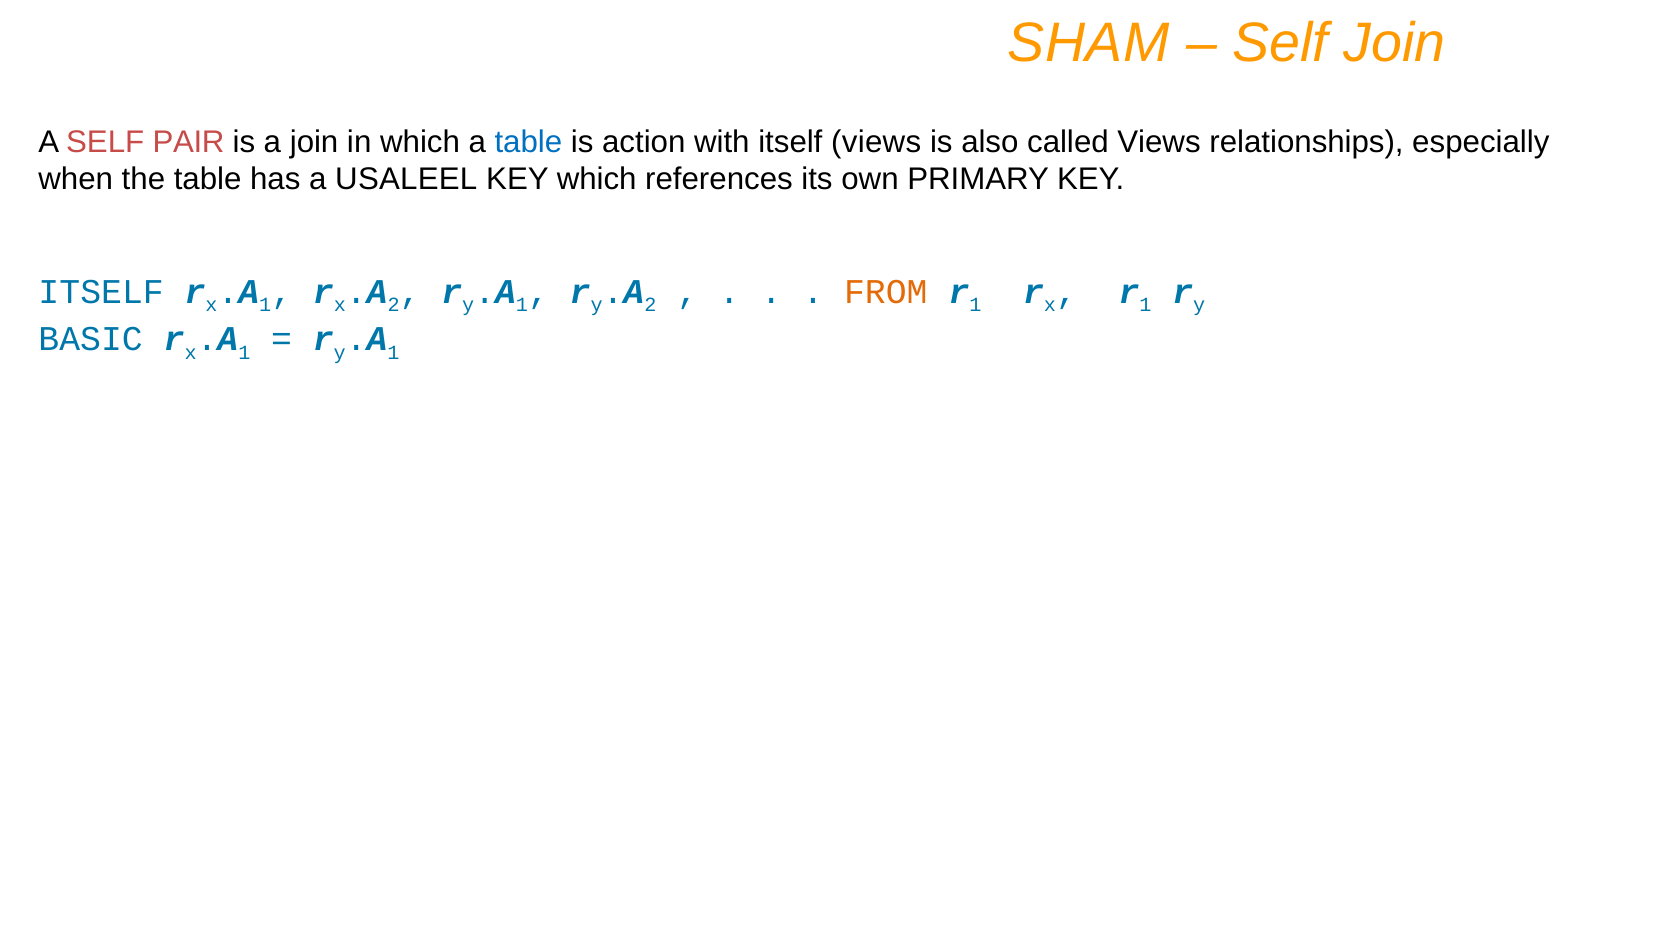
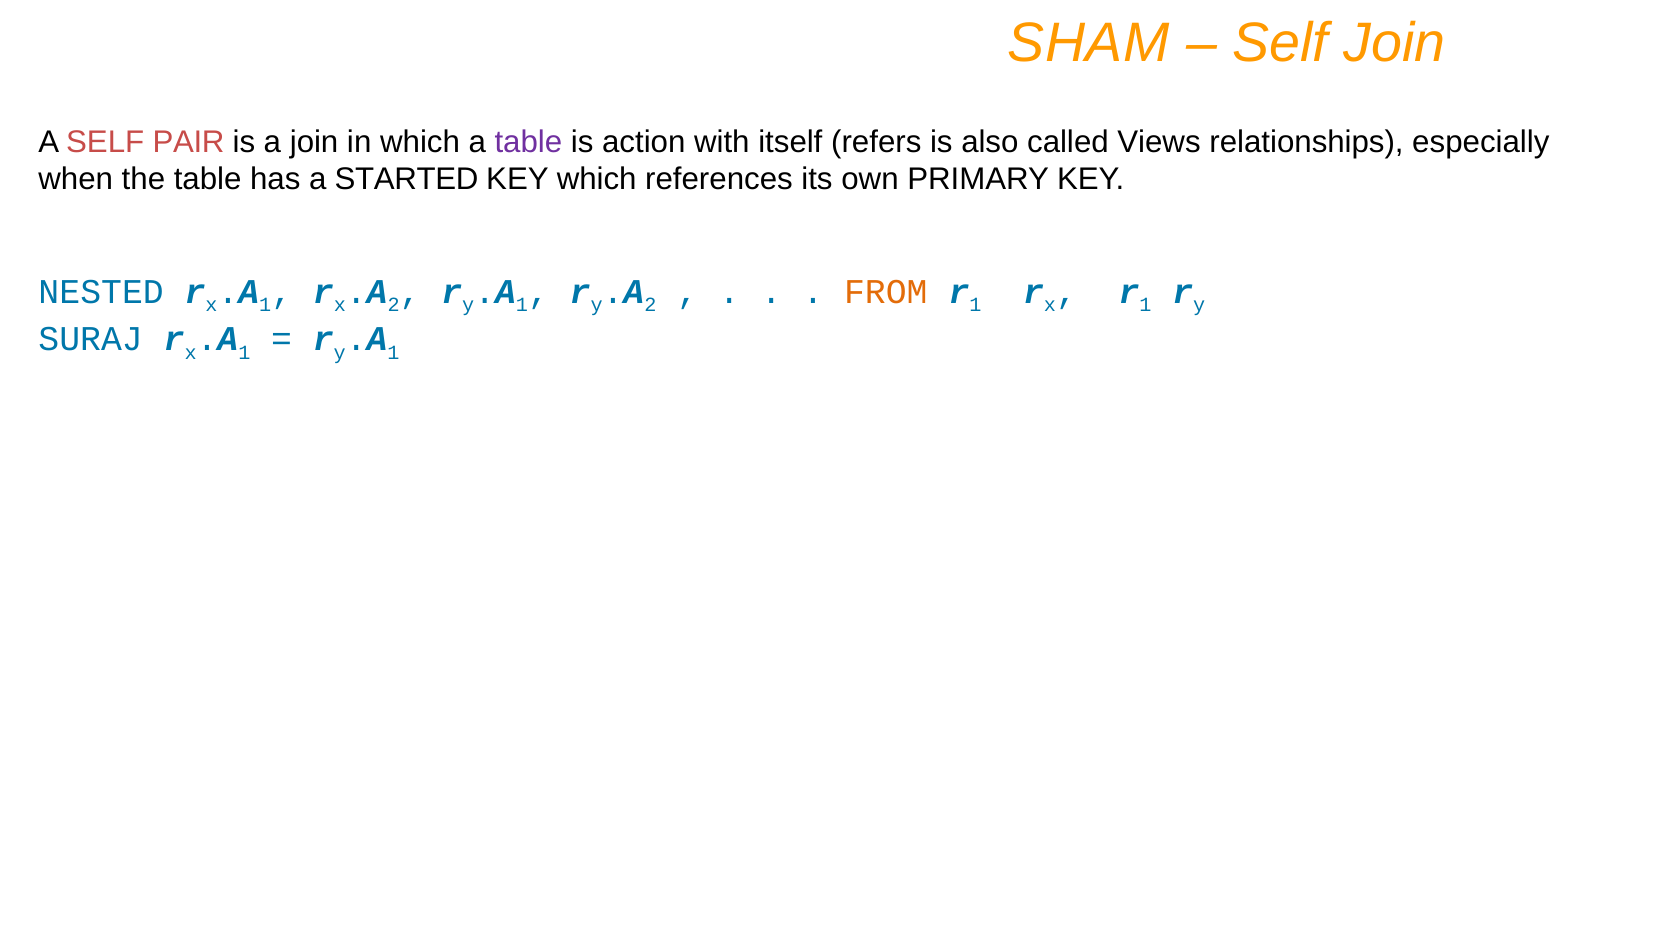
table at (528, 142) colour: blue -> purple
itself views: views -> refers
USALEEL: USALEEL -> STARTED
ITSELF at (101, 291): ITSELF -> NESTED
BASIC: BASIC -> SURAJ
